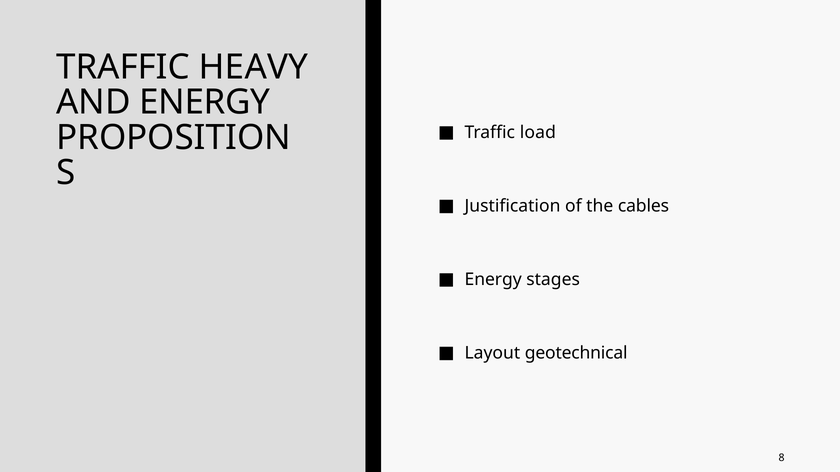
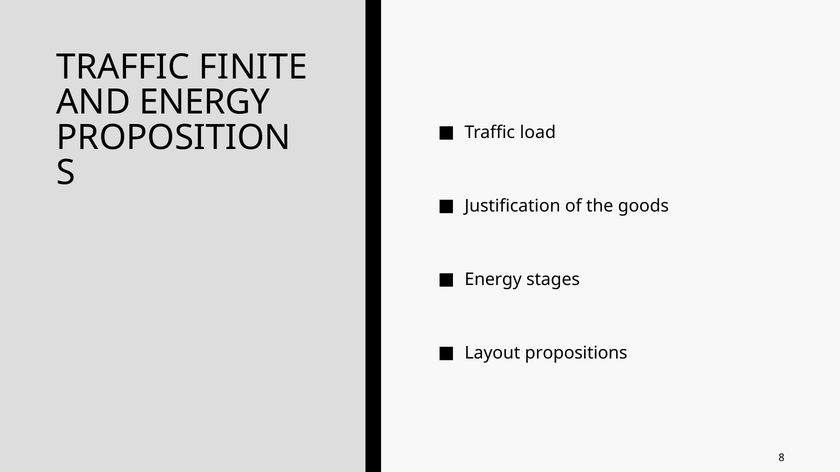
HEAVY: HEAVY -> FINITE
cables: cables -> goods
geotechnical: geotechnical -> propositions
